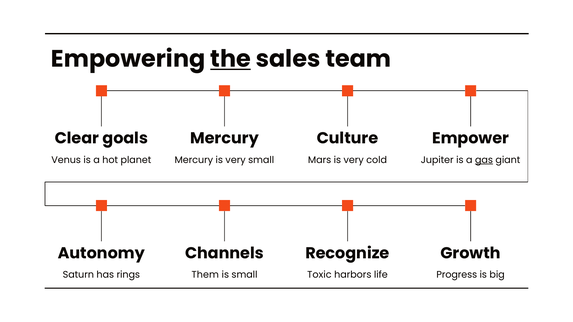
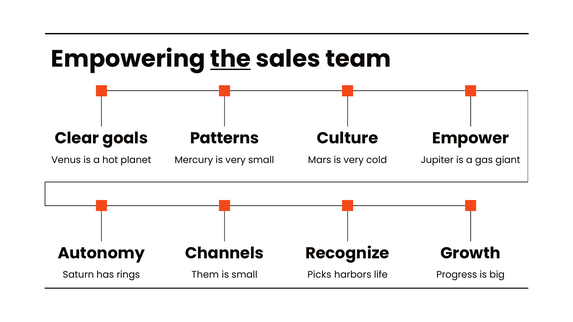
Mercury at (224, 138): Mercury -> Patterns
gas underline: present -> none
Toxic: Toxic -> Picks
